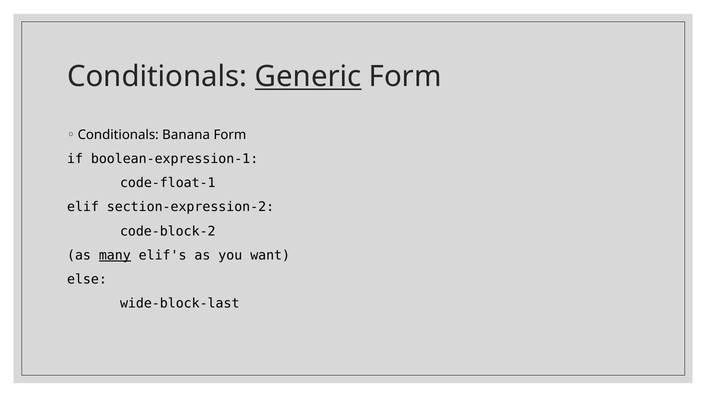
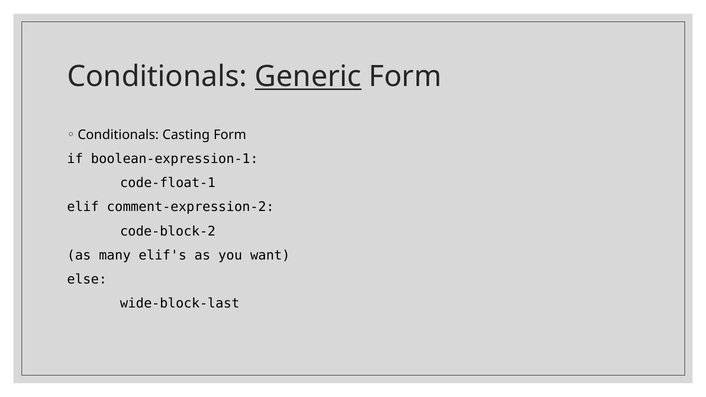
Banana: Banana -> Casting
section-expression-2: section-expression-2 -> comment-expression-2
many underline: present -> none
